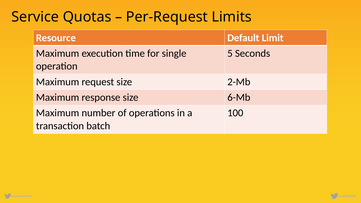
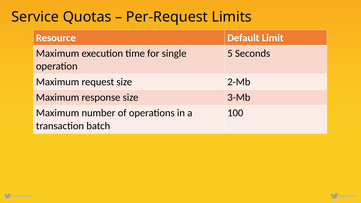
6-Mb: 6-Mb -> 3-Mb
